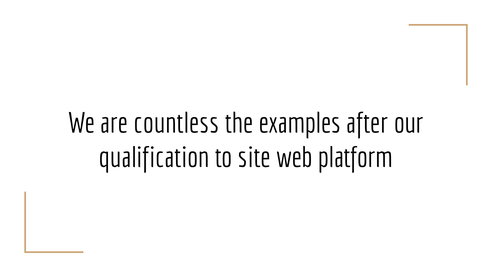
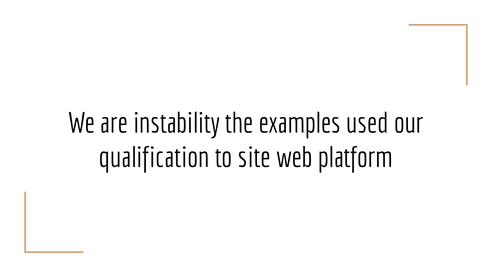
countless: countless -> instability
after: after -> used
